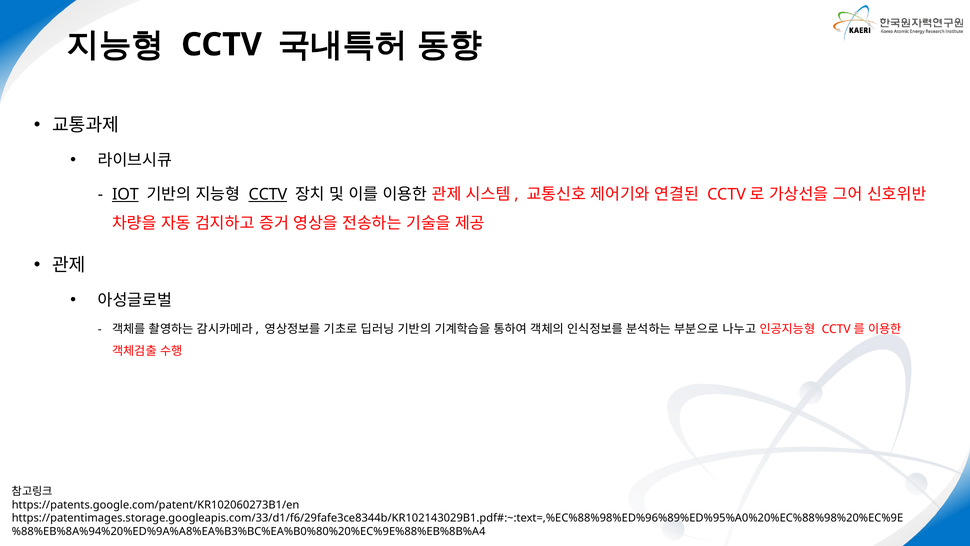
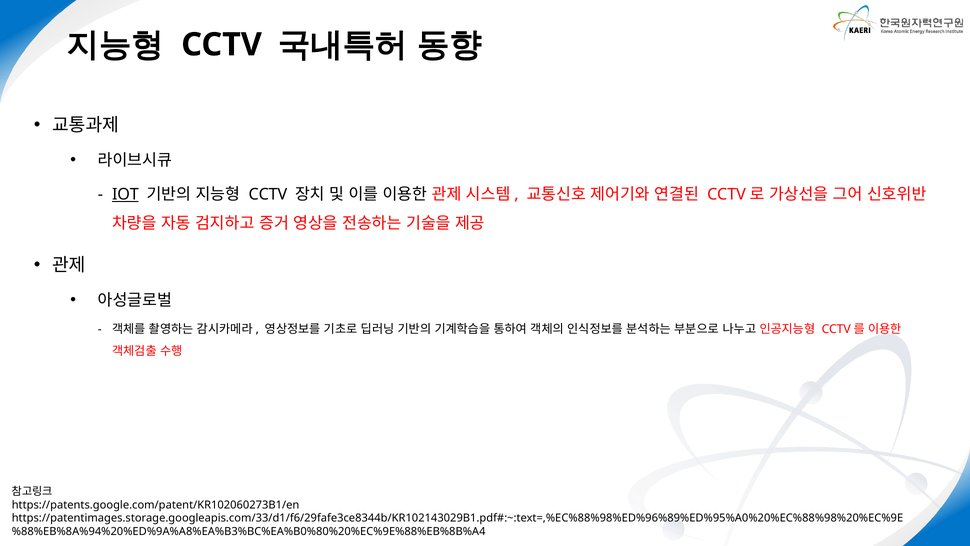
CCTV at (268, 194) underline: present -> none
